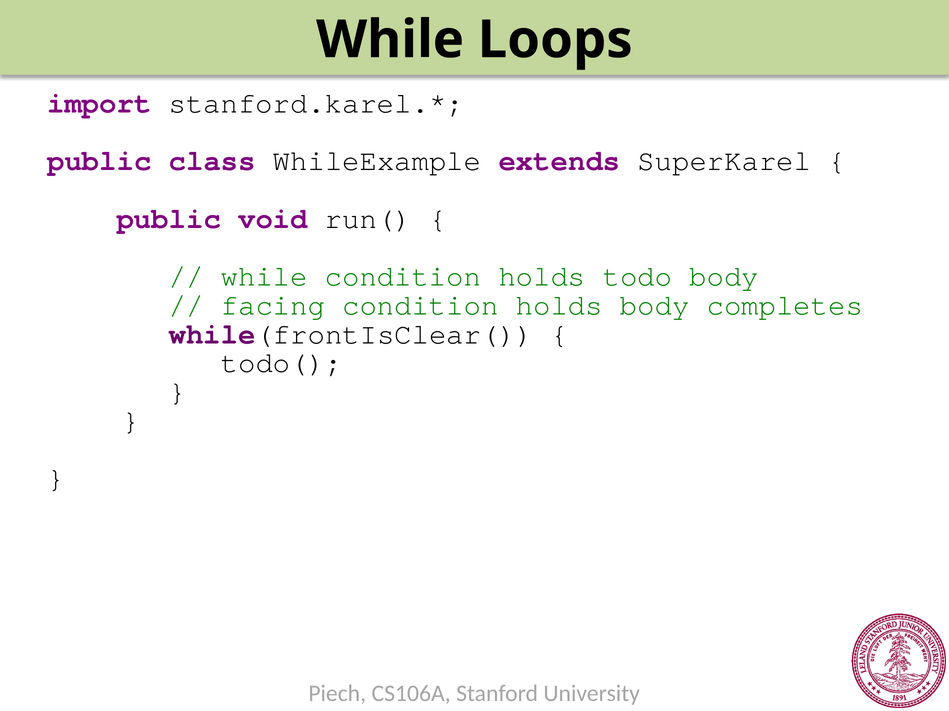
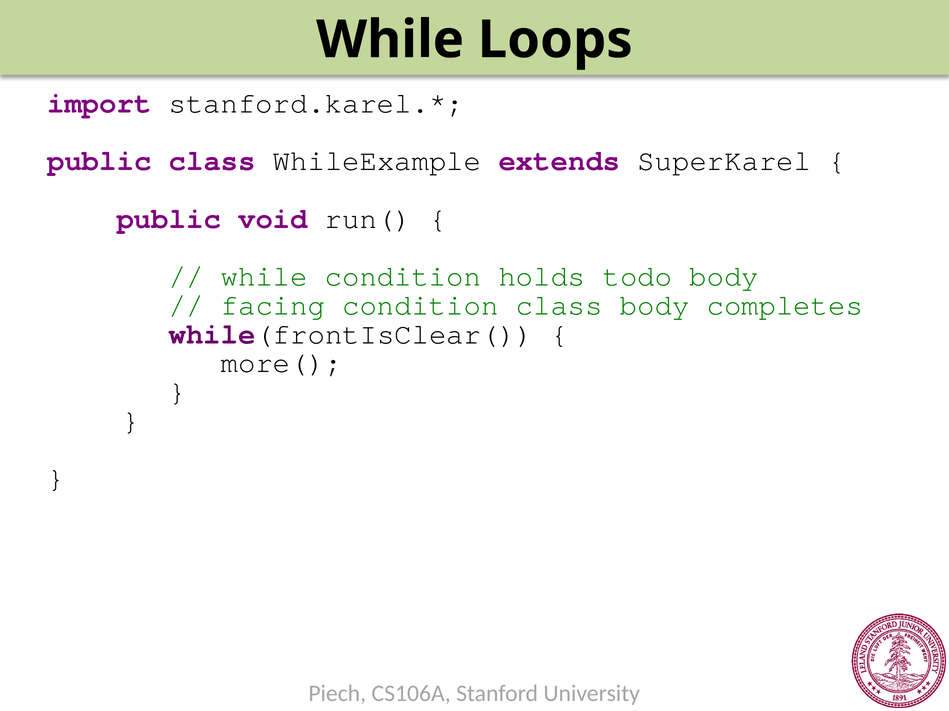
holds at (559, 305): holds -> class
todo(: todo( -> more(
